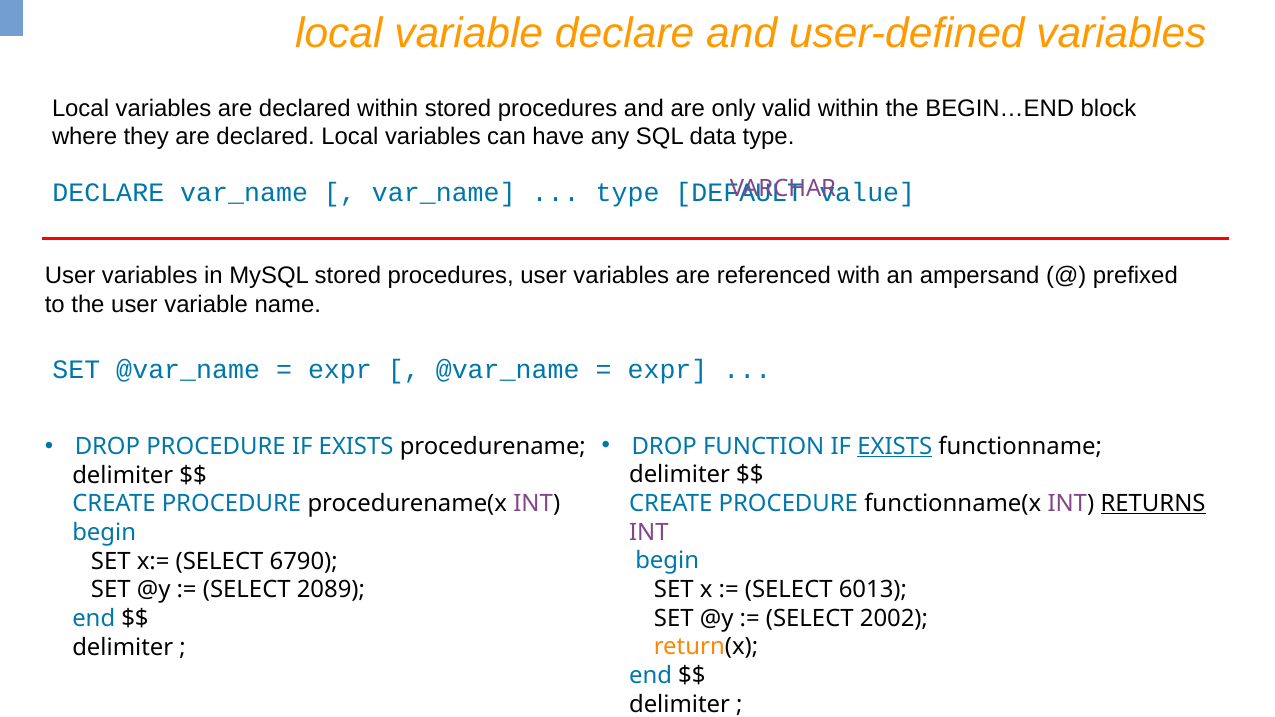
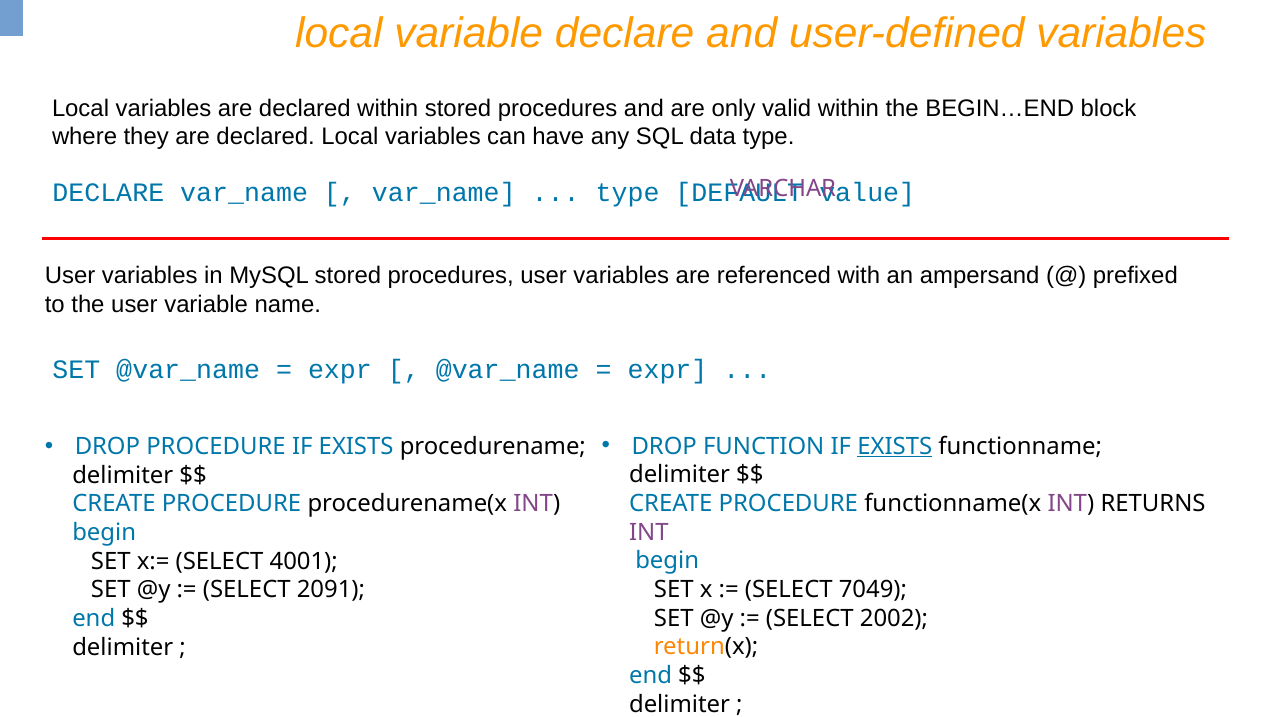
RETURNS underline: present -> none
6790: 6790 -> 4001
6013: 6013 -> 7049
2089: 2089 -> 2091
